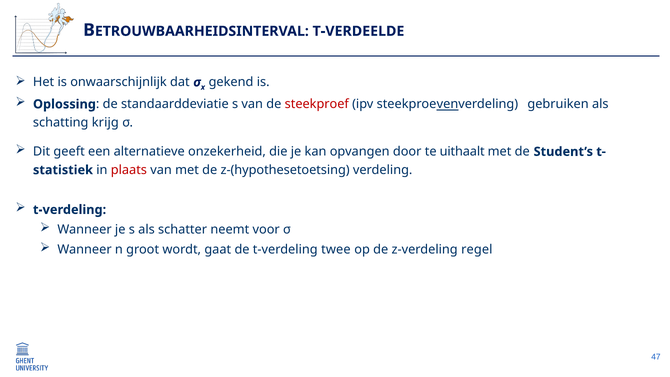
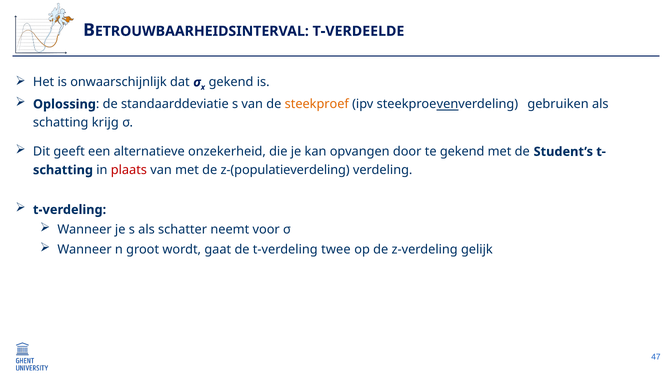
steekproef colour: red -> orange
te uithaalt: uithaalt -> gekend
statistiek at (63, 170): statistiek -> schatting
z-(hypothesetoetsing: z-(hypothesetoetsing -> z-(populatieverdeling
regel: regel -> gelijk
